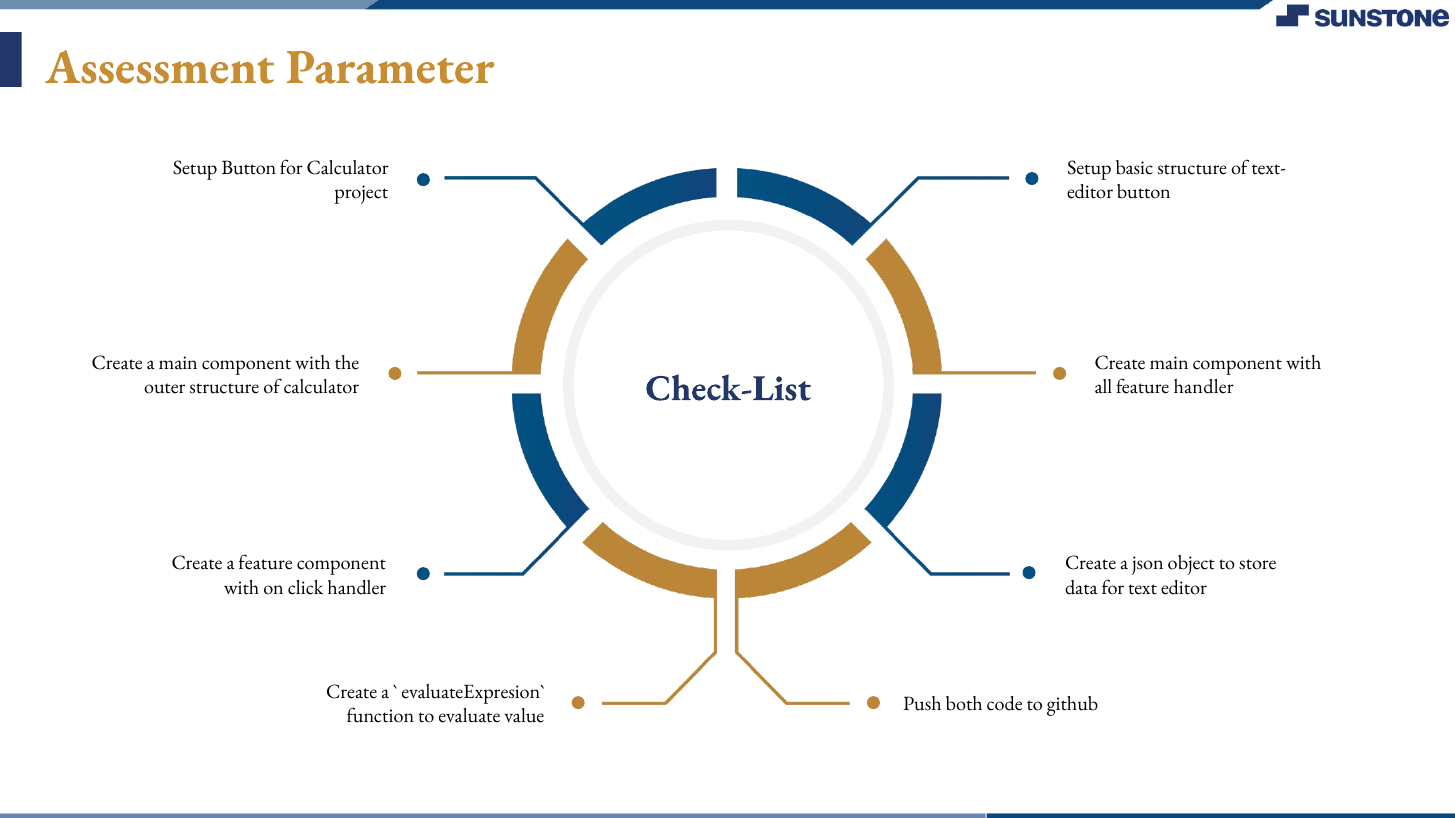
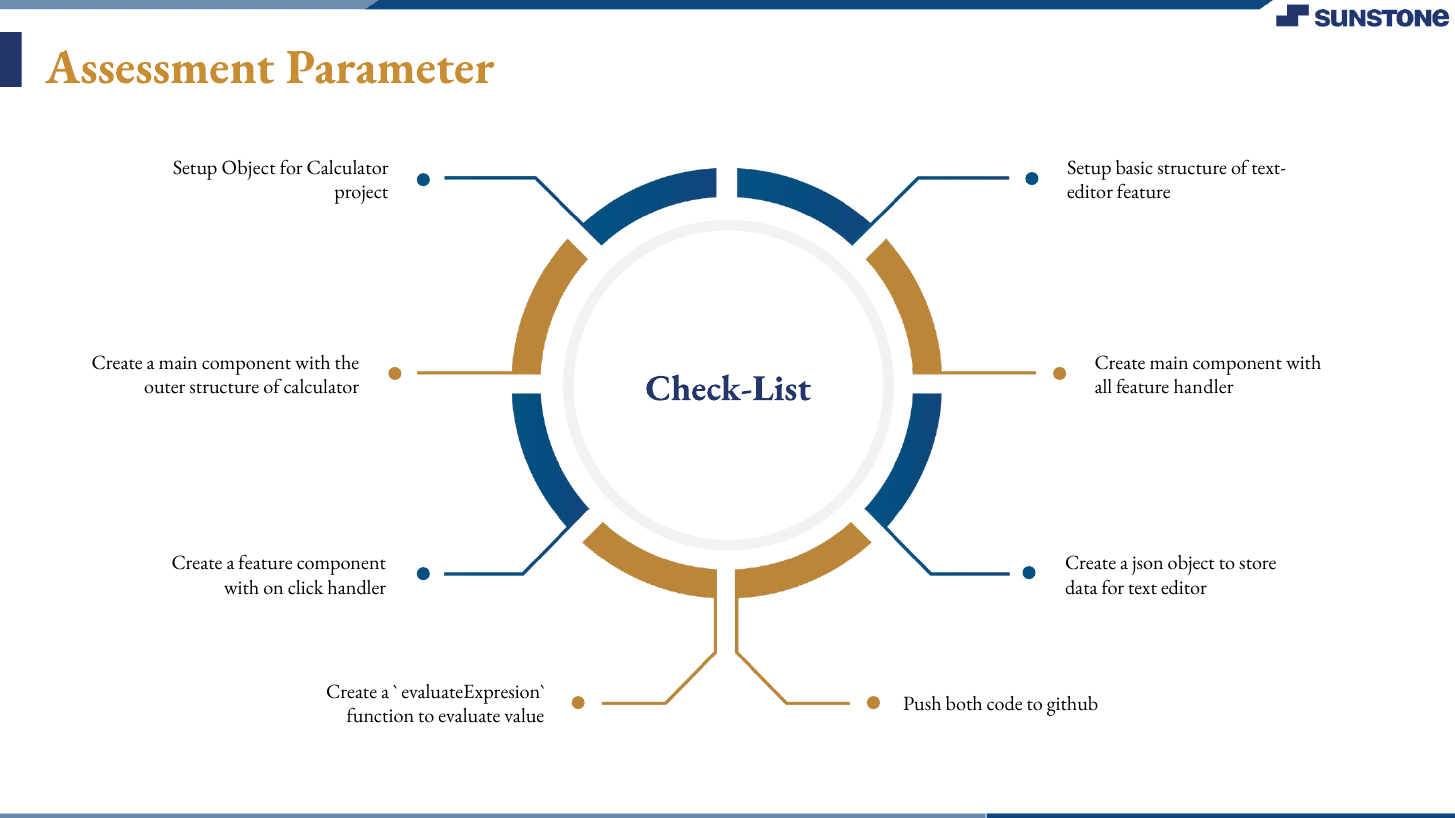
Setup Button: Button -> Object
editor button: button -> feature
